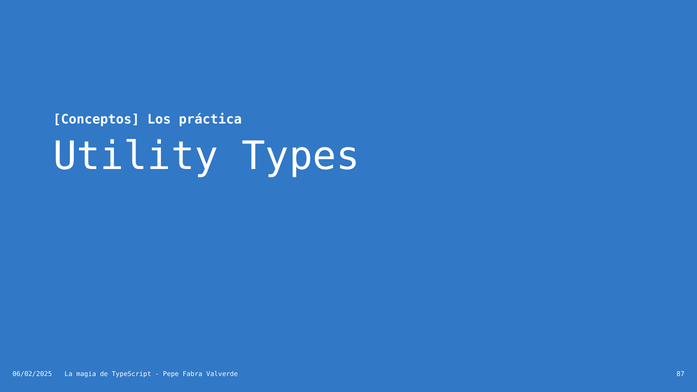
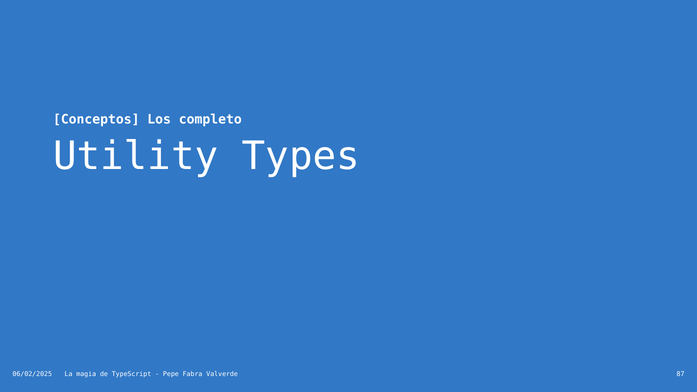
práctica: práctica -> completo
